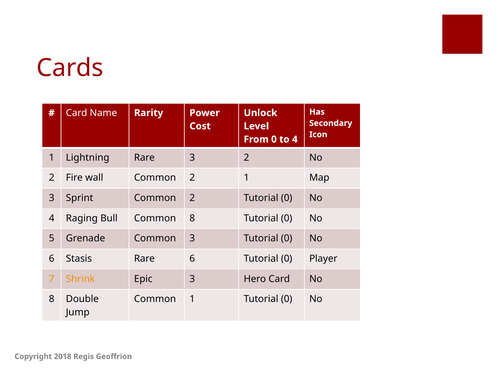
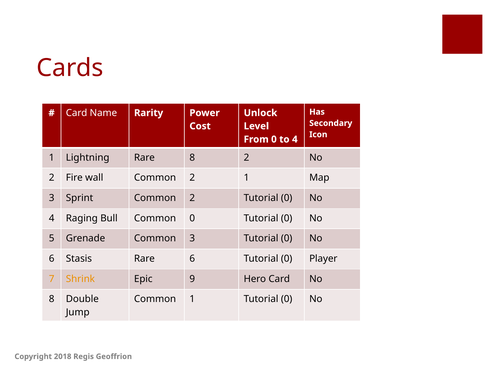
Rare 3: 3 -> 8
Common 8: 8 -> 0
Epic 3: 3 -> 9
